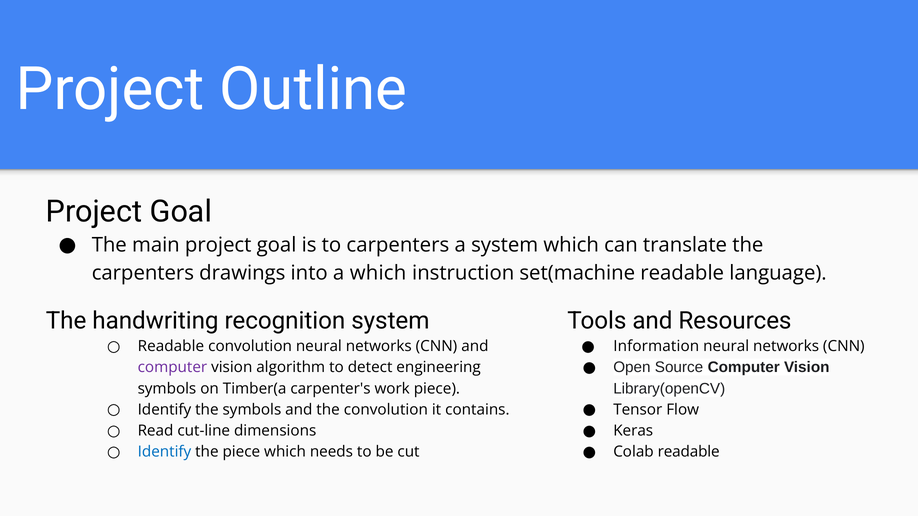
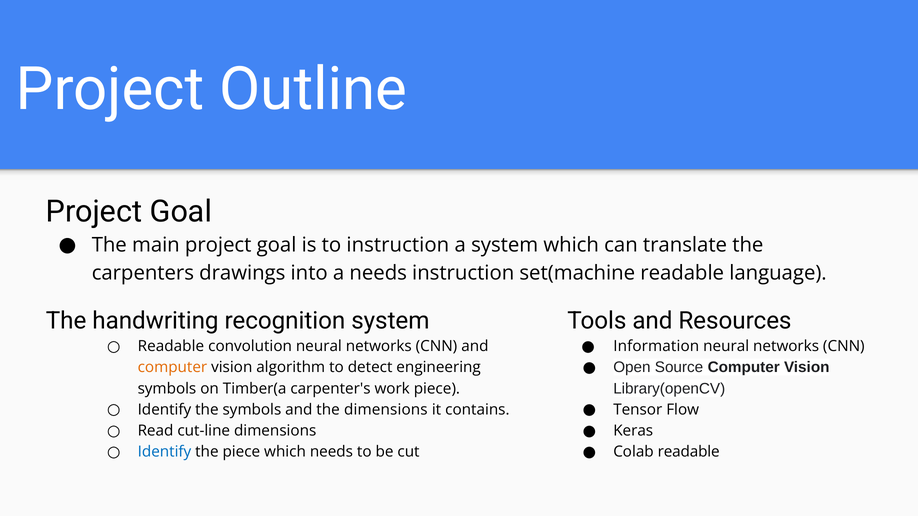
to carpenters: carpenters -> instruction
a which: which -> needs
computer at (172, 368) colour: purple -> orange
the convolution: convolution -> dimensions
